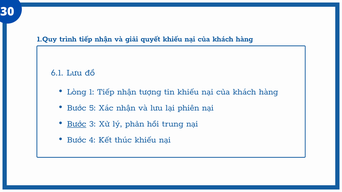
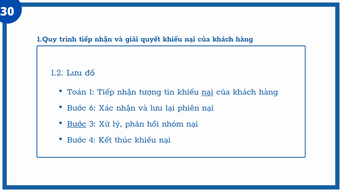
6.1: 6.1 -> 1.2
Lòng: Lòng -> Toán
nại at (208, 92) underline: none -> present
5: 5 -> 6
trung: trung -> nhóm
